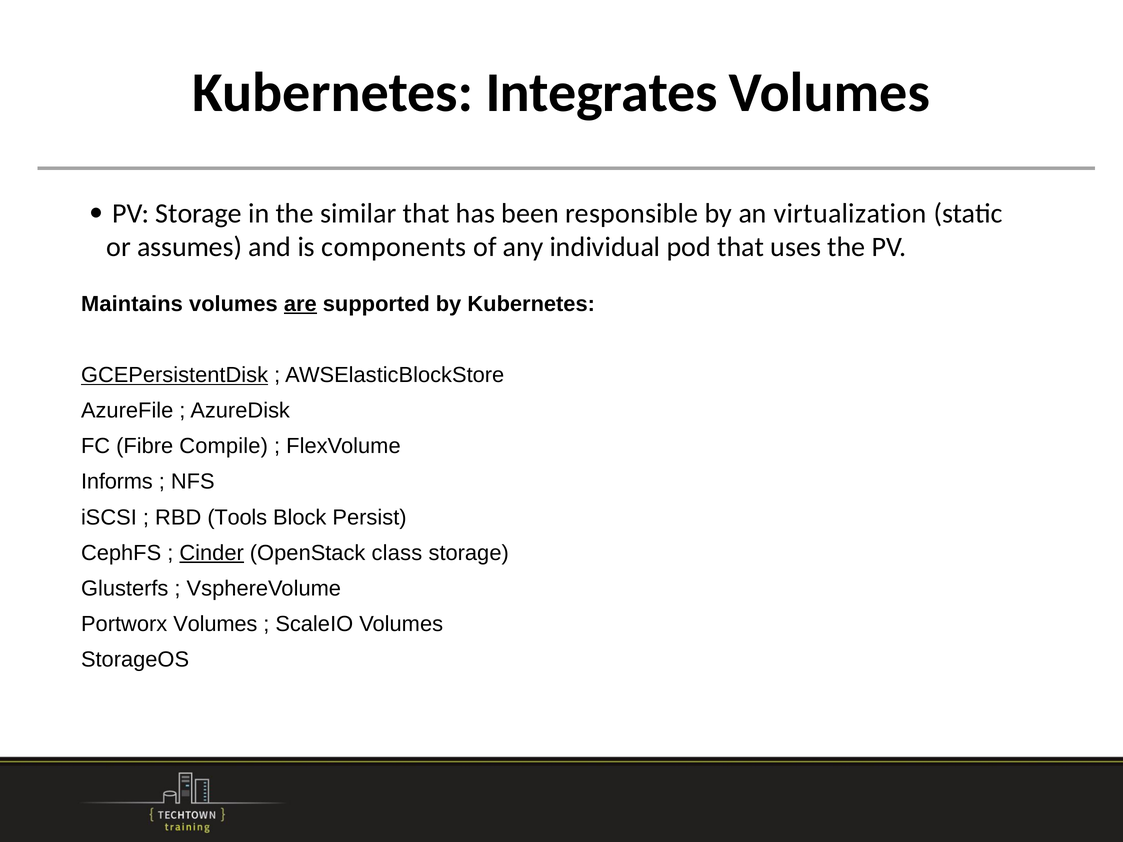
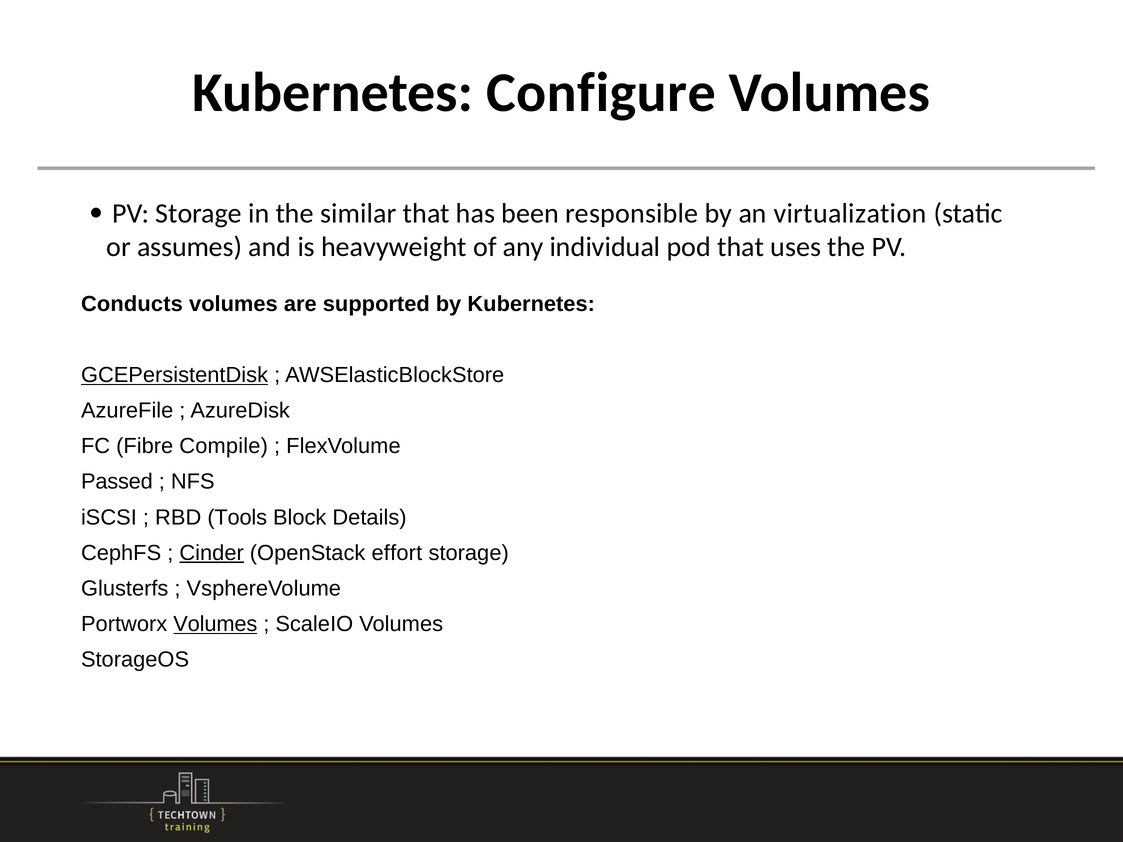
Integrates: Integrates -> Configure
components: components -> heavyweight
Maintains: Maintains -> Conducts
are underline: present -> none
Informs: Informs -> Passed
Persist: Persist -> Details
class: class -> effort
Volumes at (215, 624) underline: none -> present
